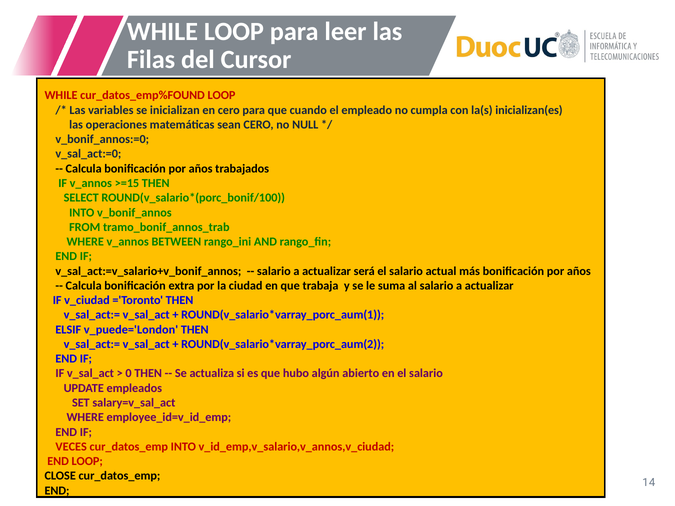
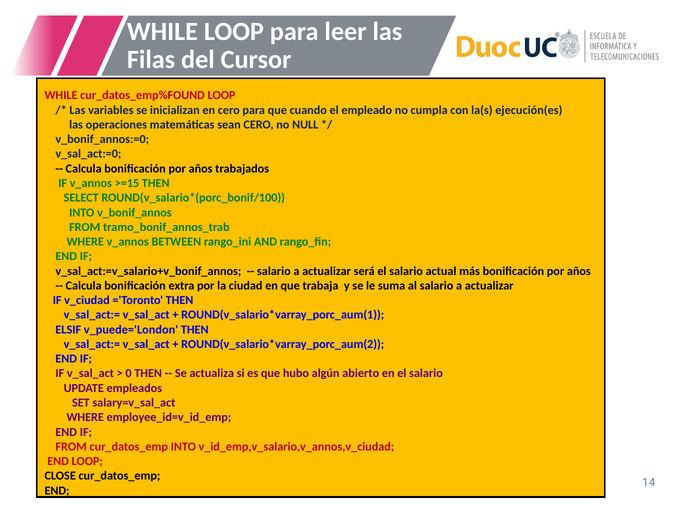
inicializan(es: inicializan(es -> ejecución(es
VECES at (71, 447): VECES -> FROM
